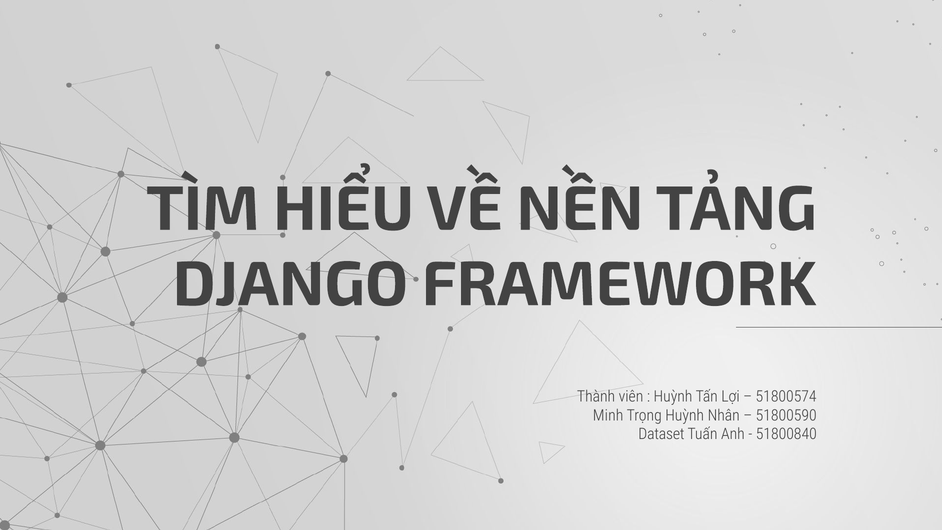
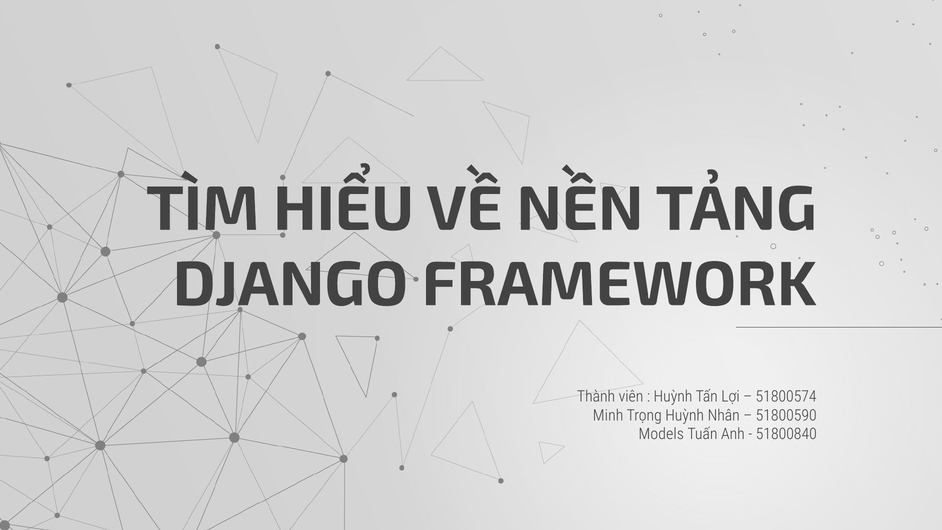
Dataset: Dataset -> Models
